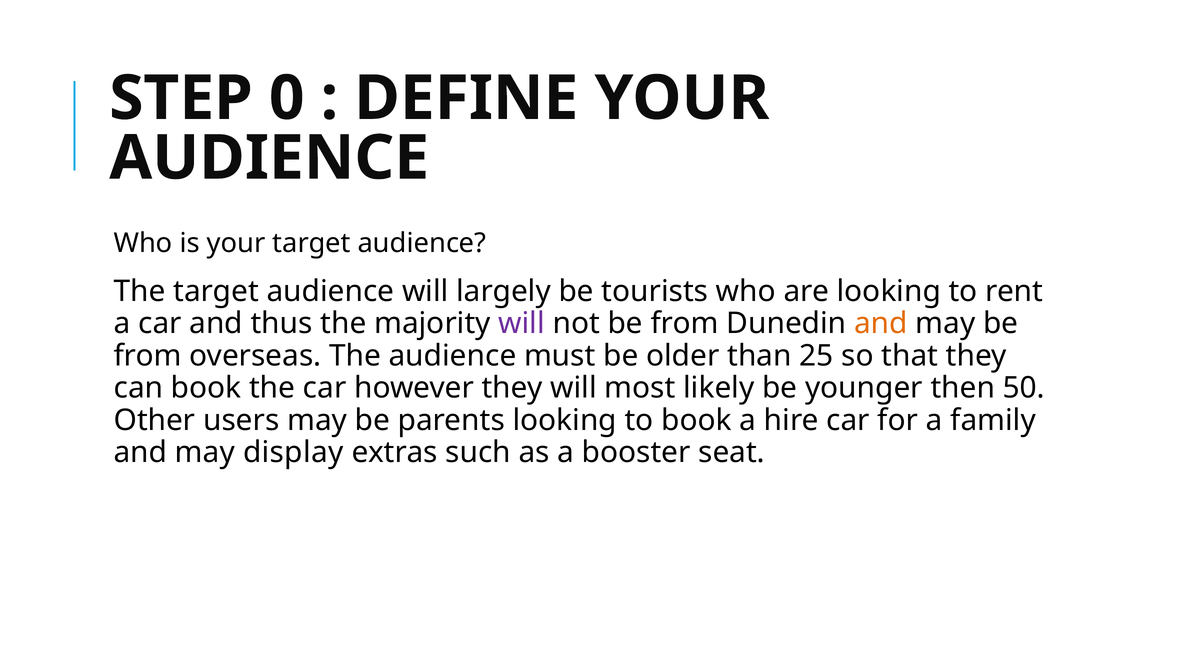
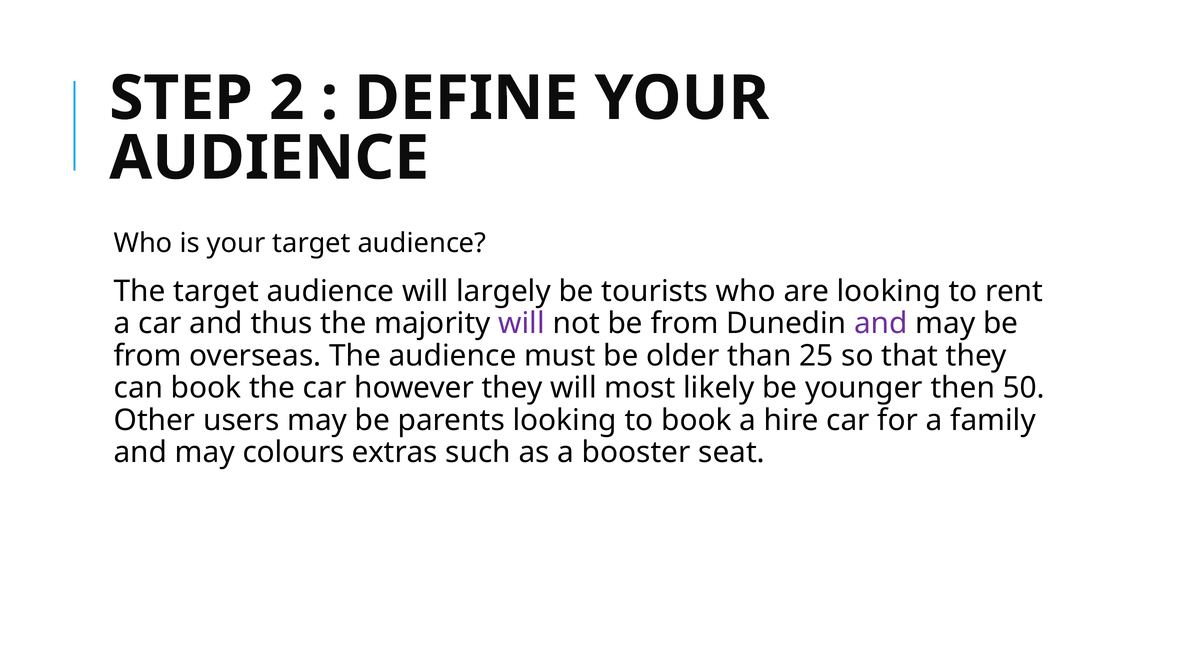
0: 0 -> 2
and at (881, 323) colour: orange -> purple
display: display -> colours
